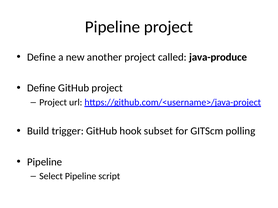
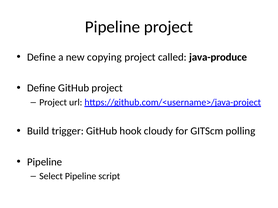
another: another -> copying
subset: subset -> cloudy
